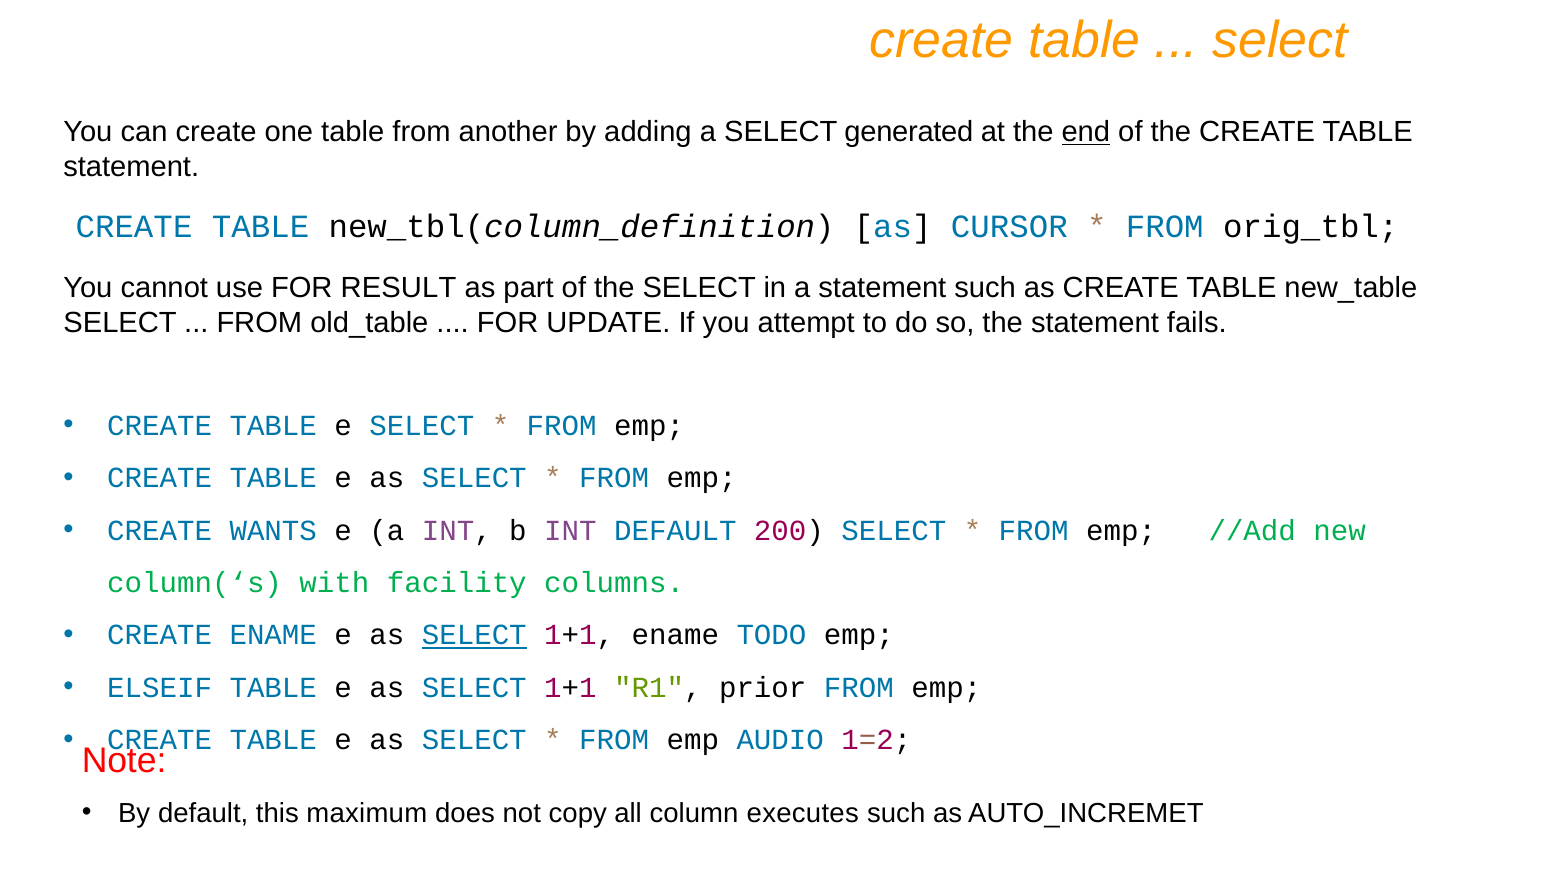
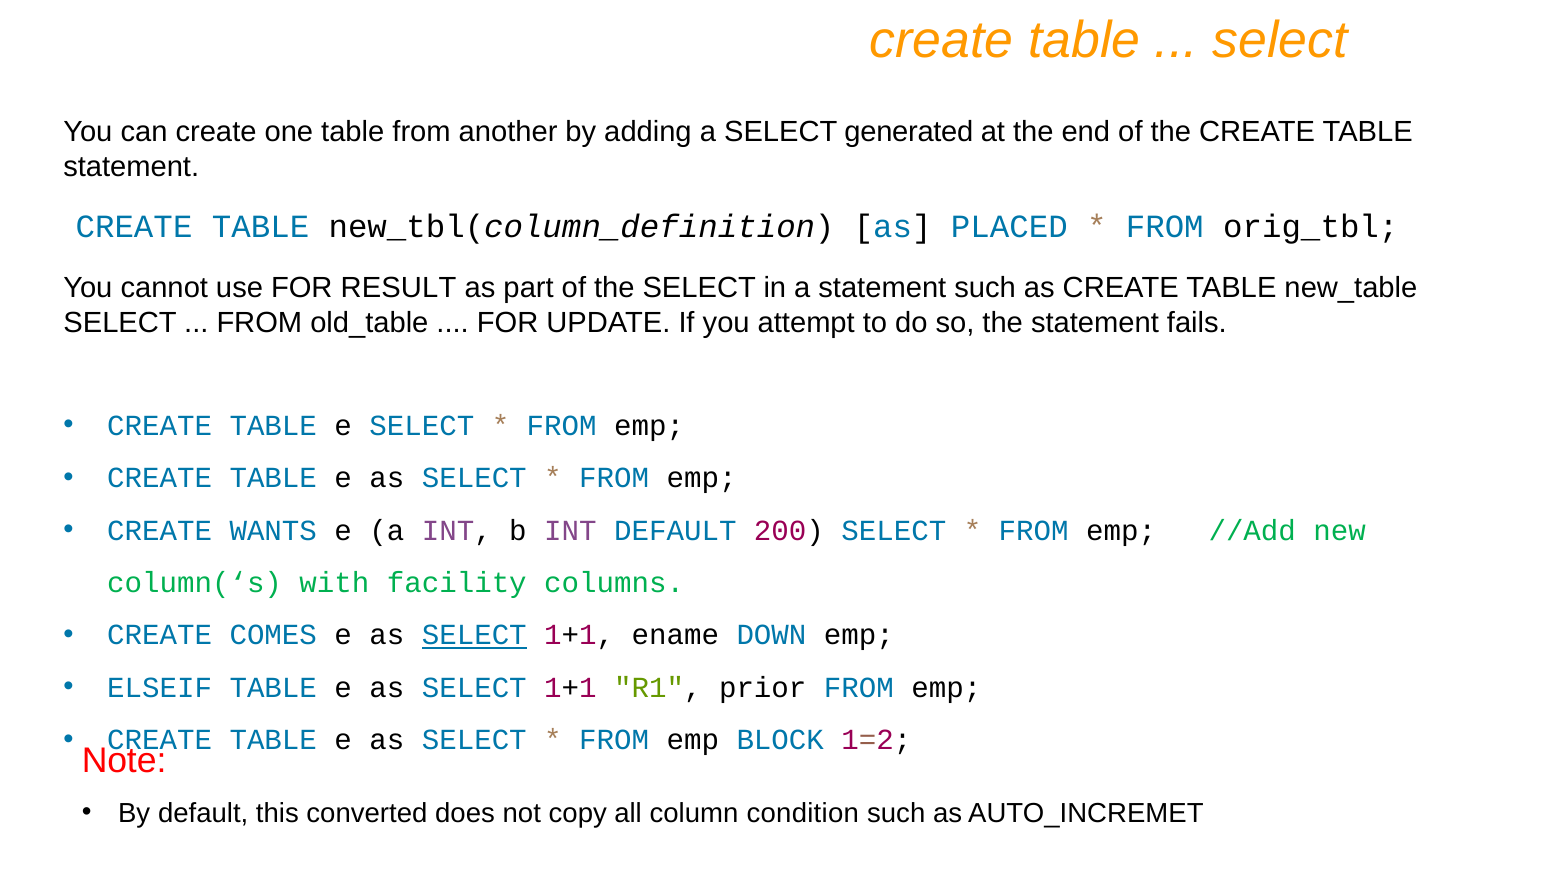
end underline: present -> none
CURSOR: CURSOR -> PLACED
CREATE ENAME: ENAME -> COMES
TODO: TODO -> DOWN
AUDIO: AUDIO -> BLOCK
maximum: maximum -> converted
executes: executes -> condition
